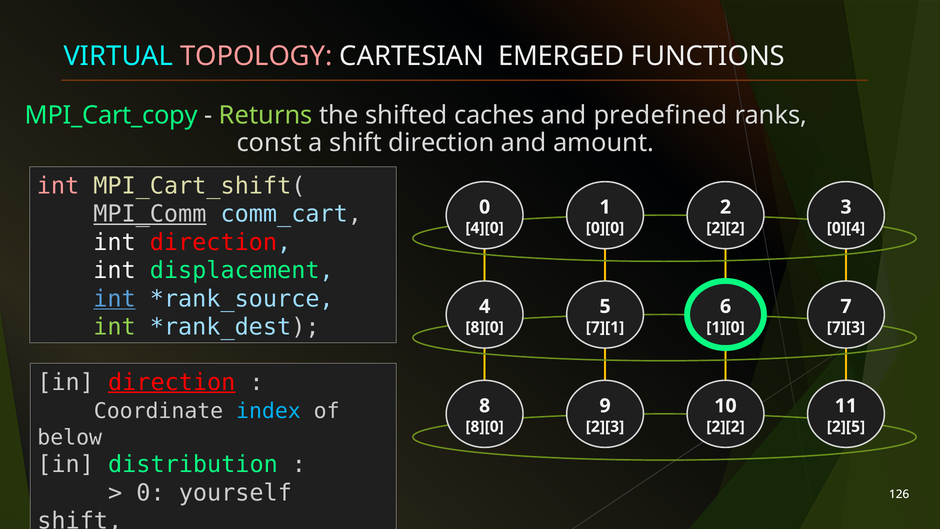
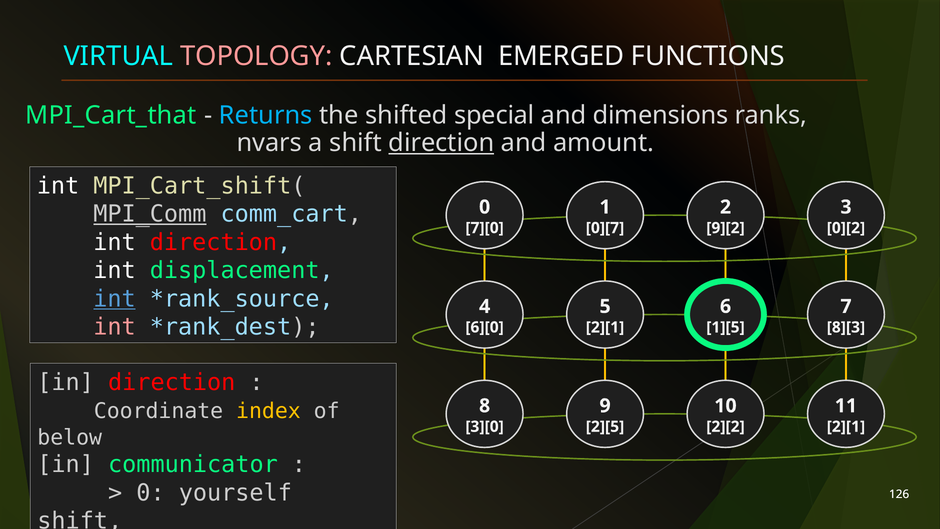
MPI_Cart_copy: MPI_Cart_copy -> MPI_Cart_that
Returns colour: light green -> light blue
caches: caches -> special
predefined: predefined -> dimensions
const: const -> nvars
direction at (441, 143) underline: none -> present
int at (58, 186) colour: pink -> white
4][0: 4][0 -> 7][0
0][0: 0][0 -> 0][7
2][2 at (725, 228): 2][2 -> 9][2
0][4: 0][4 -> 0][2
int at (115, 327) colour: light green -> pink
8][0 at (485, 327): 8][0 -> 6][0
7][1 at (605, 327): 7][1 -> 2][1
1][0: 1][0 -> 1][5
7][3: 7][3 -> 8][3
direction at (172, 382) underline: present -> none
index colour: light blue -> yellow
8][0 at (485, 426): 8][0 -> 3][0
2][3: 2][3 -> 2][5
2][5 at (846, 426): 2][5 -> 2][1
distribution: distribution -> communicator
